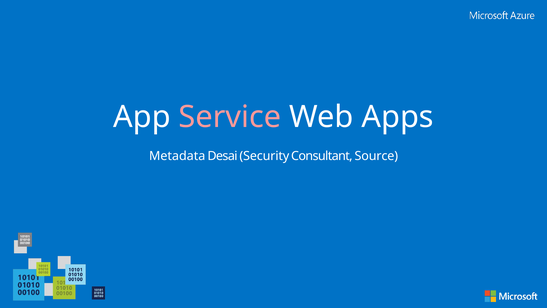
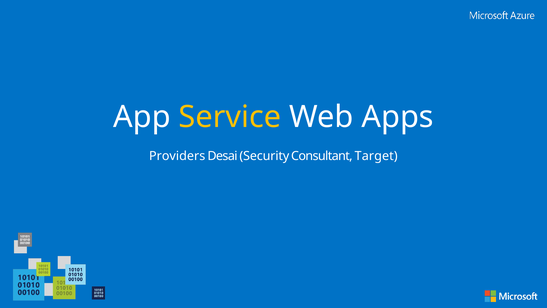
Service colour: pink -> yellow
Metadata: Metadata -> Providers
Source: Source -> Target
